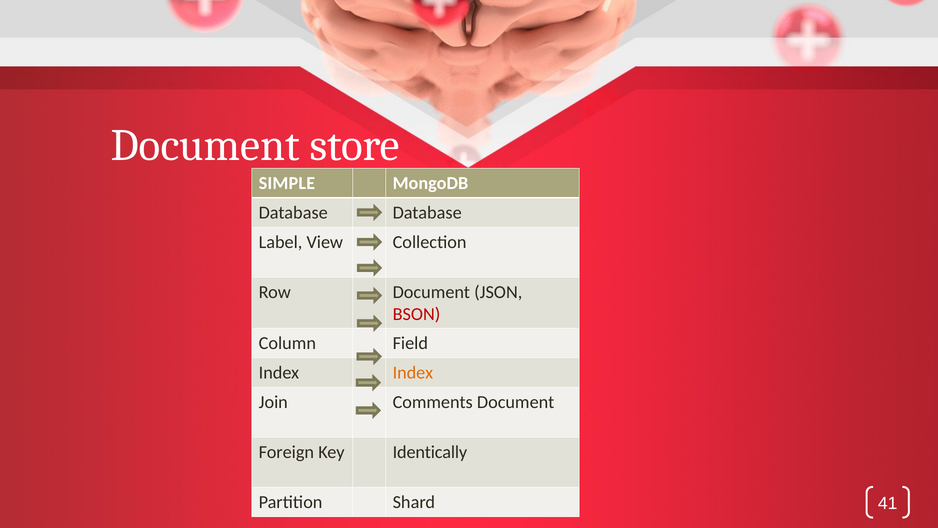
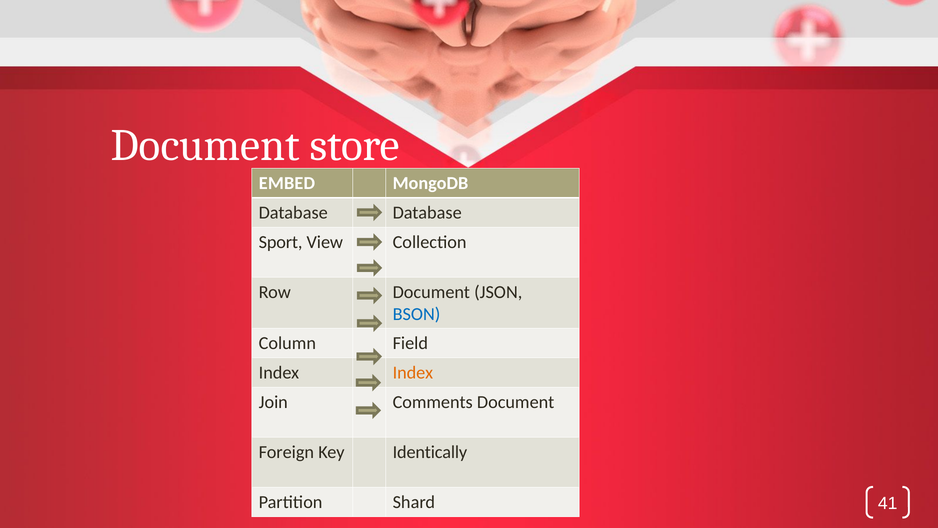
SIMPLE: SIMPLE -> EMBED
Label: Label -> Sport
BSON colour: red -> blue
